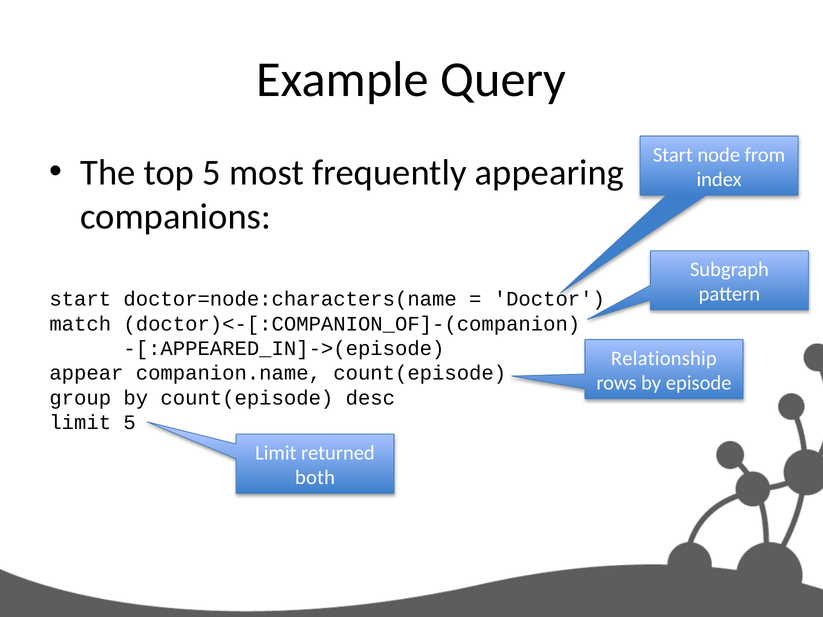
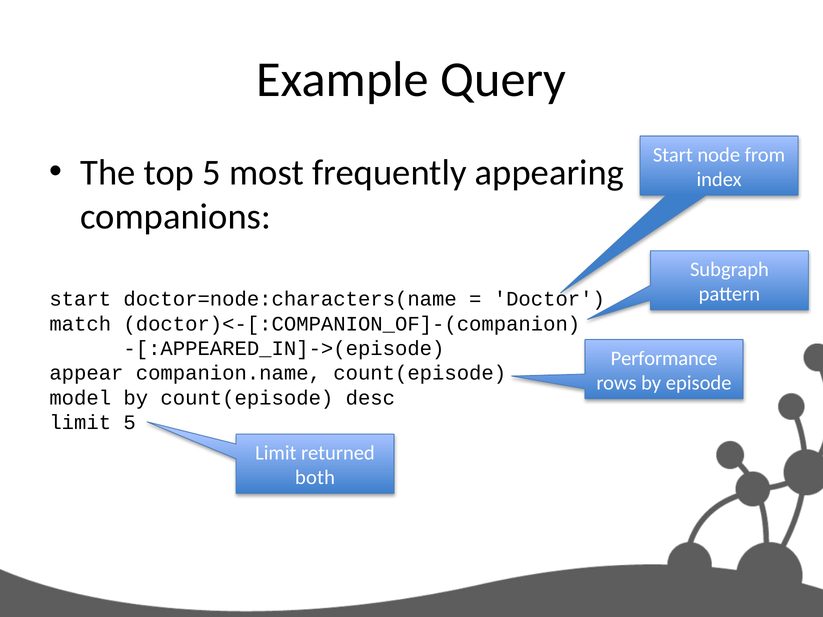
Relationship: Relationship -> Performance
group: group -> model
